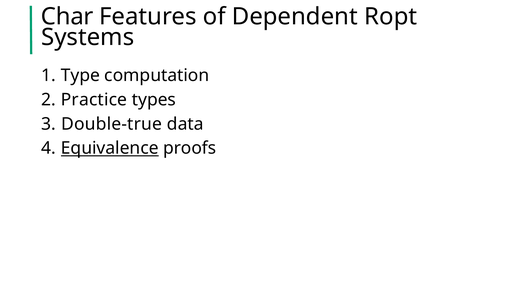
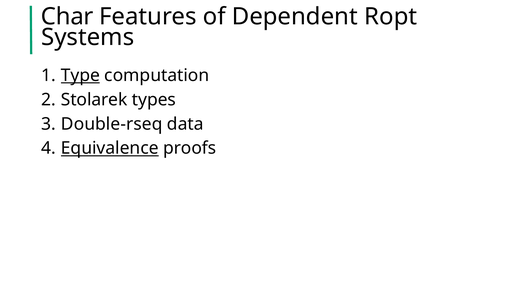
Type underline: none -> present
Practice: Practice -> Stolarek
Double-true: Double-true -> Double-rseq
